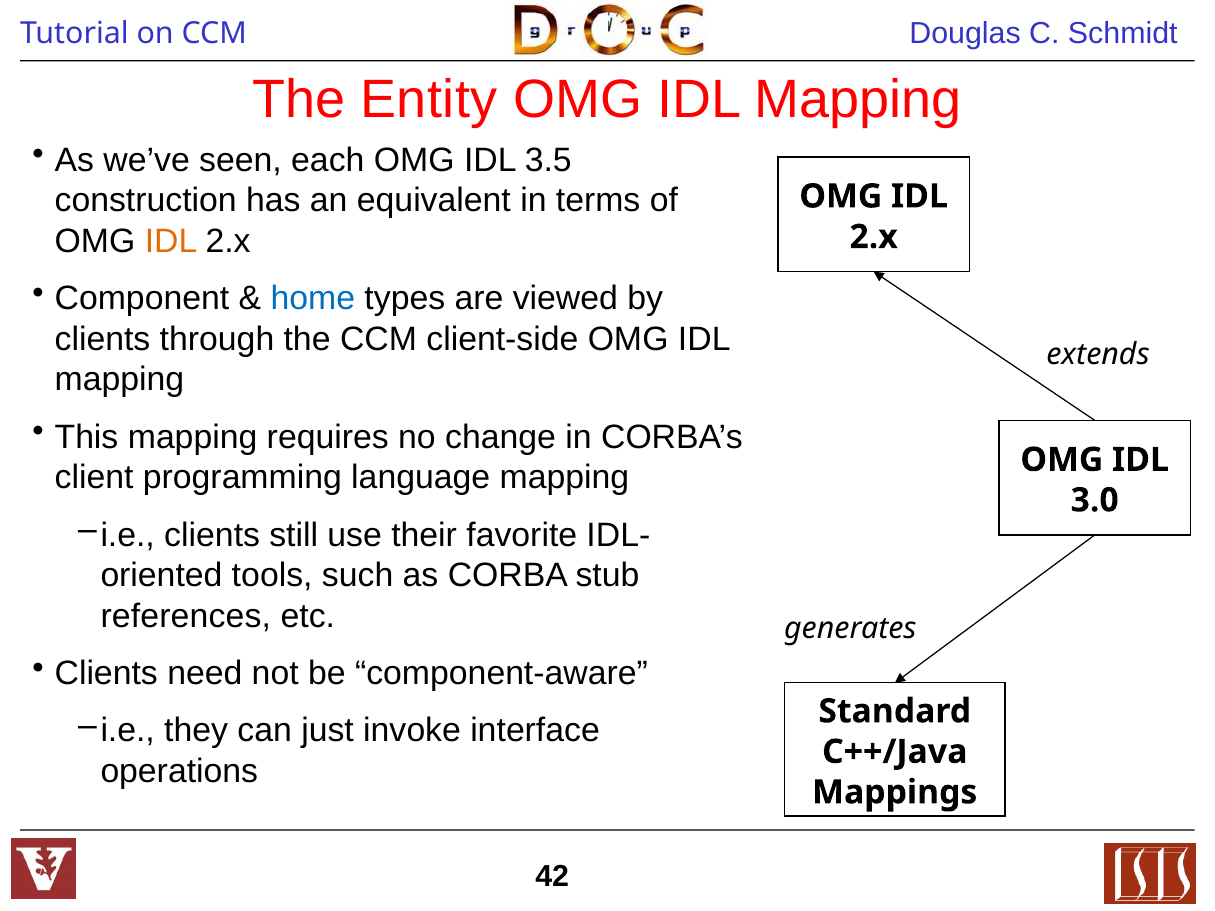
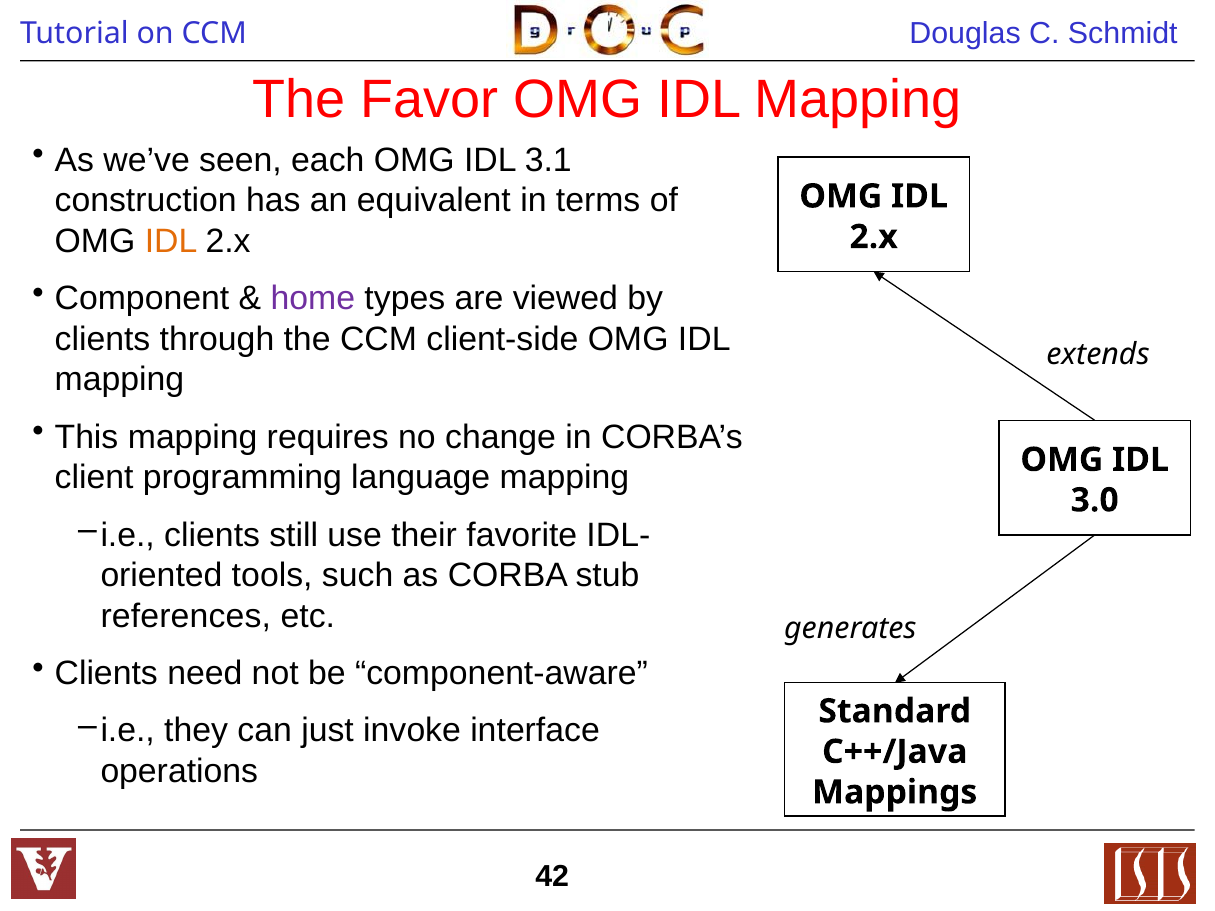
Entity: Entity -> Favor
3.5: 3.5 -> 3.1
home colour: blue -> purple
